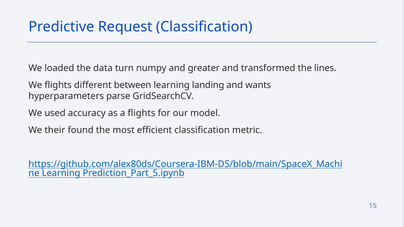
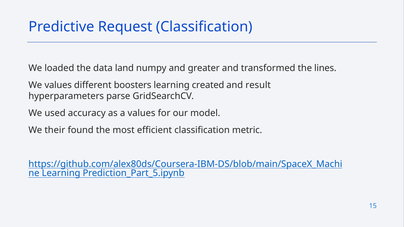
turn: turn -> land
We flights: flights -> values
between: between -> boosters
landing: landing -> created
wants: wants -> result
a flights: flights -> values
